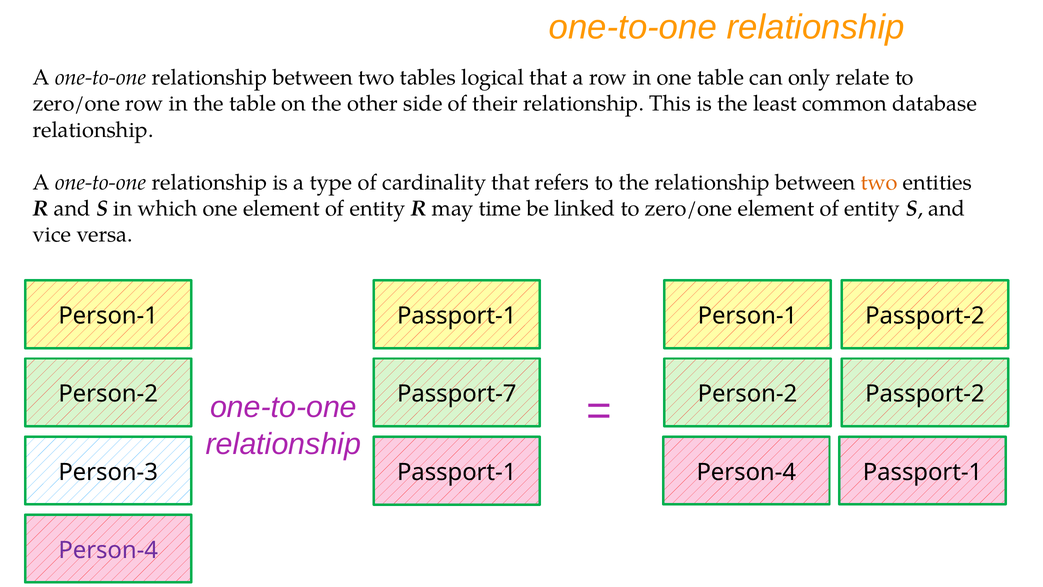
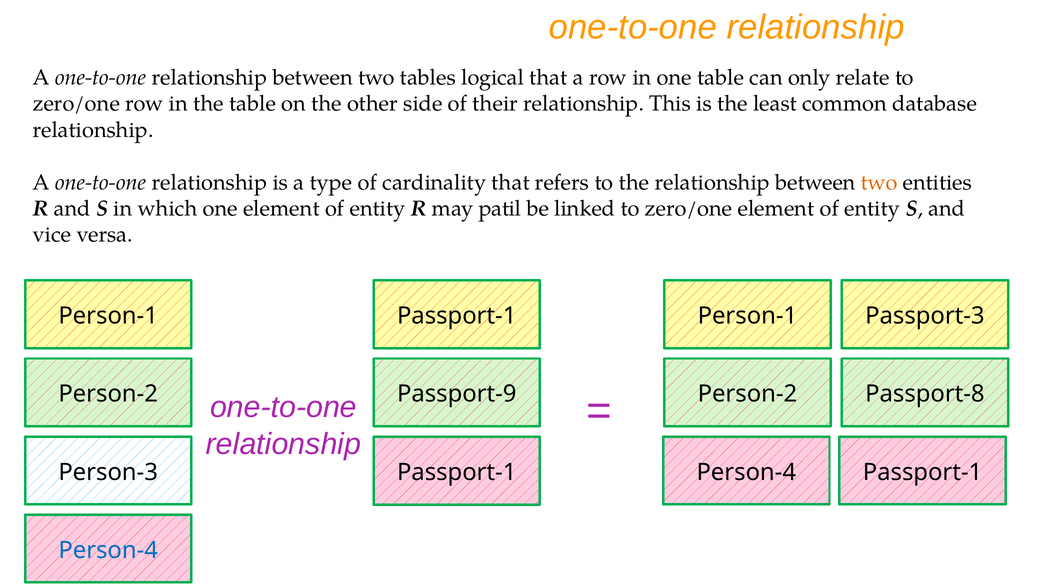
time: time -> patil
Passport-2 at (925, 316): Passport-2 -> Passport-3
Passport-7: Passport-7 -> Passport-9
Person-2 Passport-2: Passport-2 -> Passport-8
Person-4 at (108, 550) colour: purple -> blue
